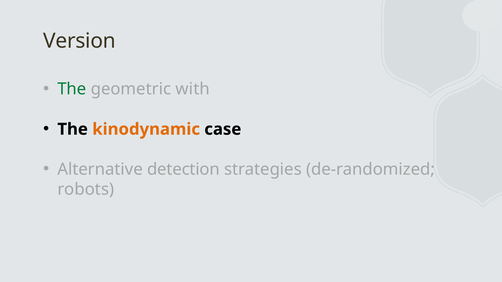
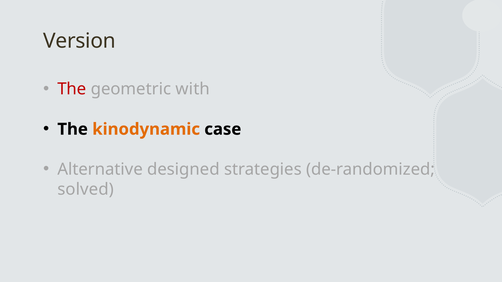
The at (72, 89) colour: green -> red
detection: detection -> designed
robots: robots -> solved
